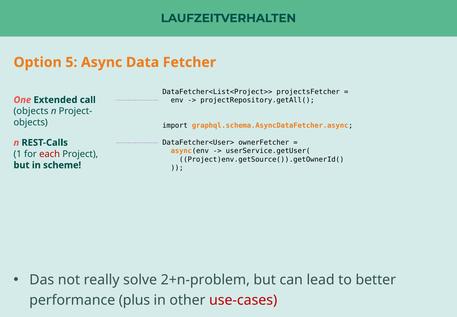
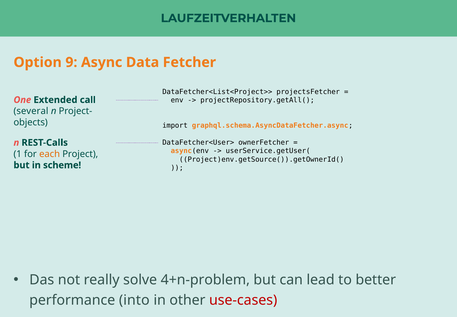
5: 5 -> 9
objects at (31, 111): objects -> several
each colour: red -> orange
2+n-problem: 2+n-problem -> 4+n-problem
plus: plus -> into
